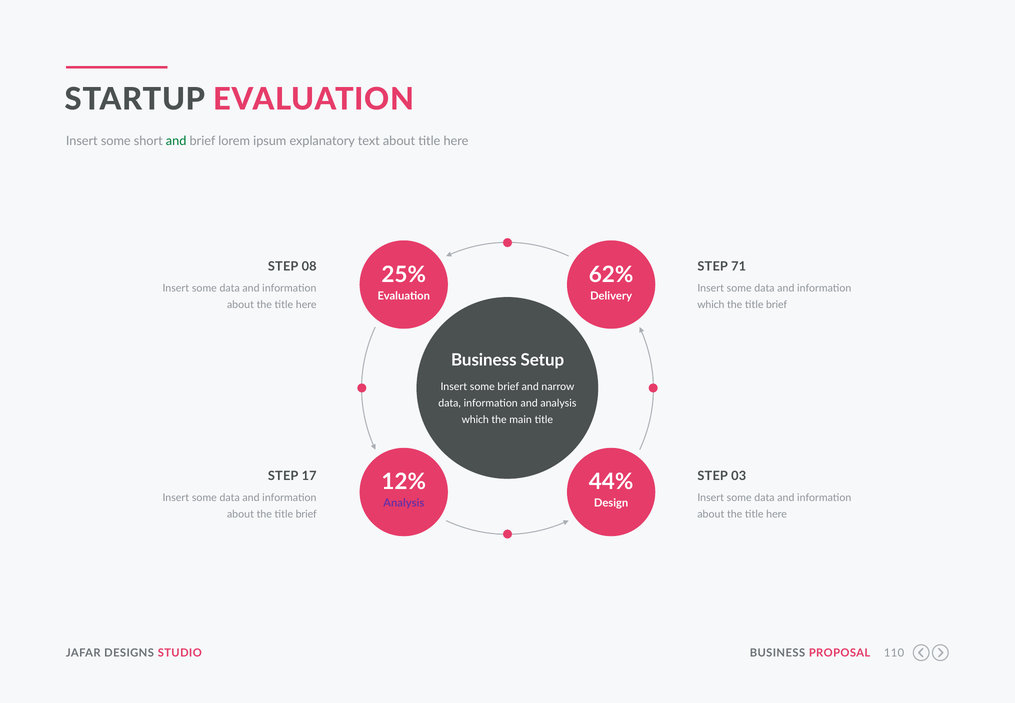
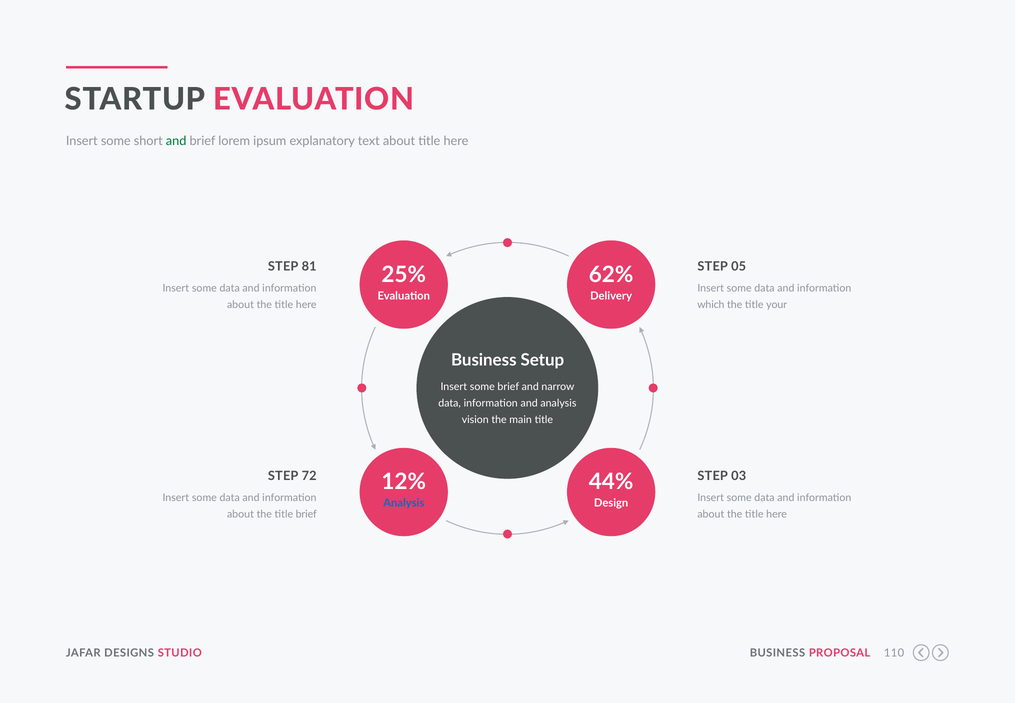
08: 08 -> 81
71: 71 -> 05
brief at (777, 305): brief -> your
which at (475, 419): which -> vision
17: 17 -> 72
Analysis at (404, 503) colour: purple -> blue
